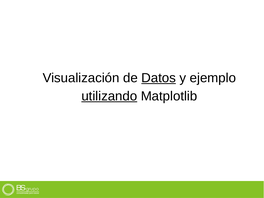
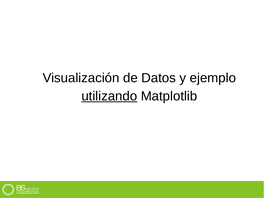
Datos underline: present -> none
